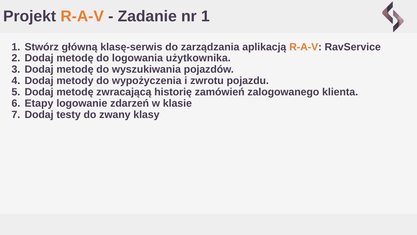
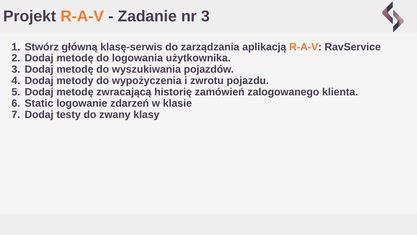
nr 1: 1 -> 3
Etapy: Etapy -> Static
